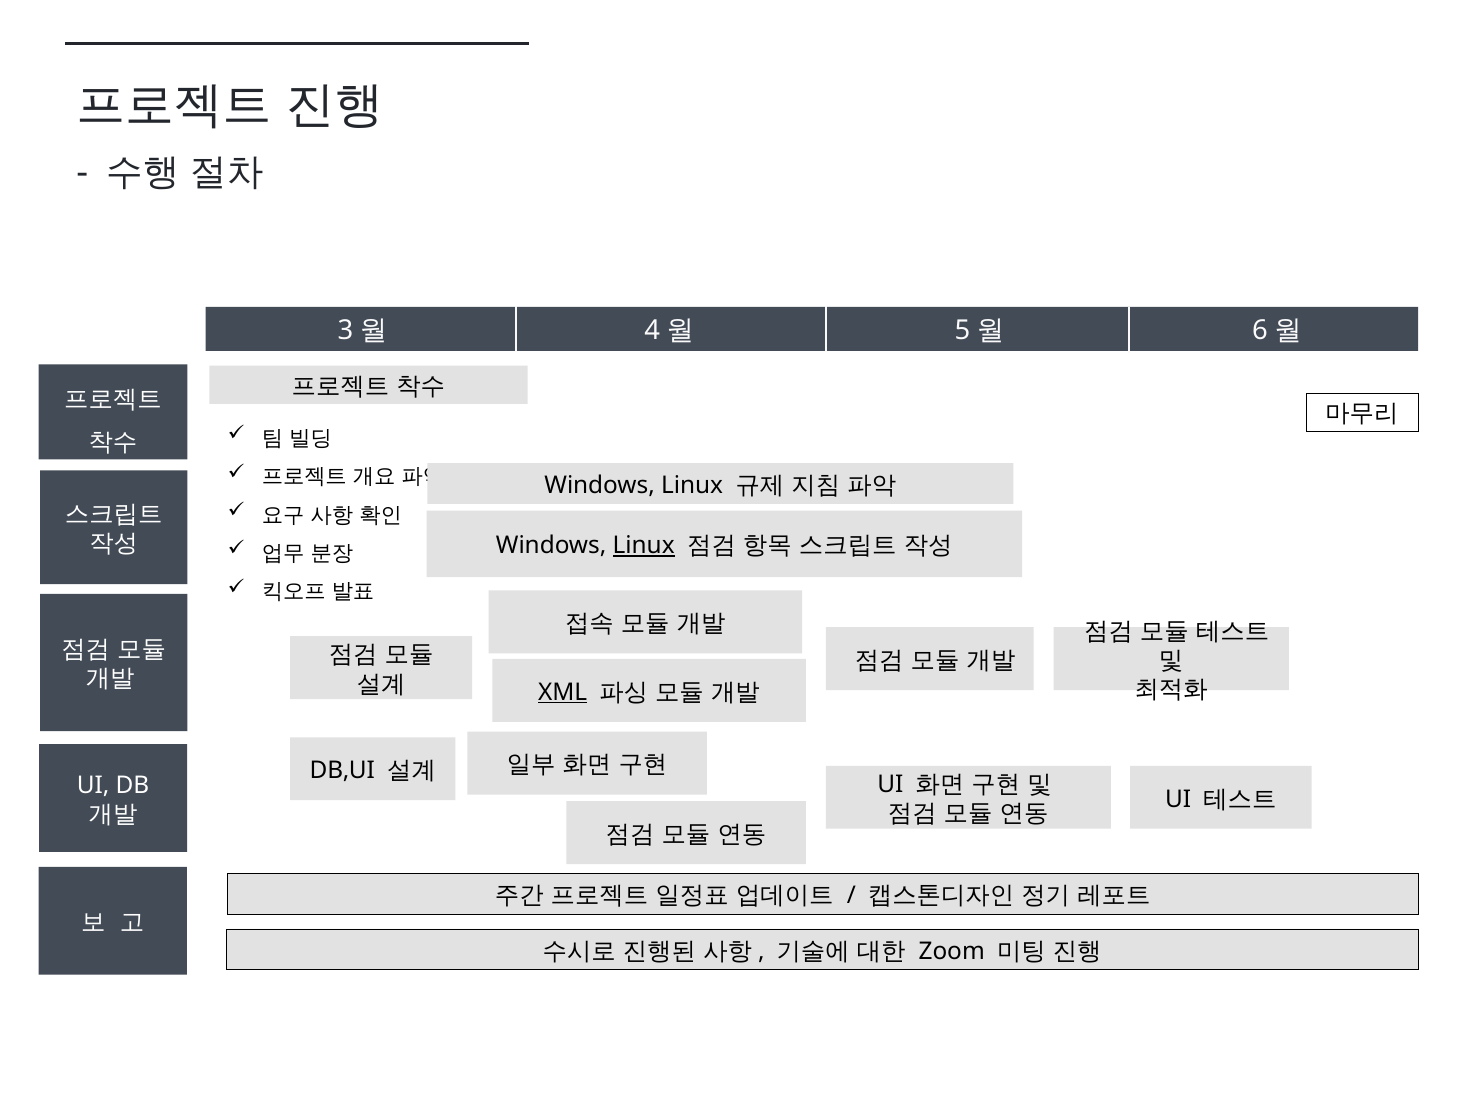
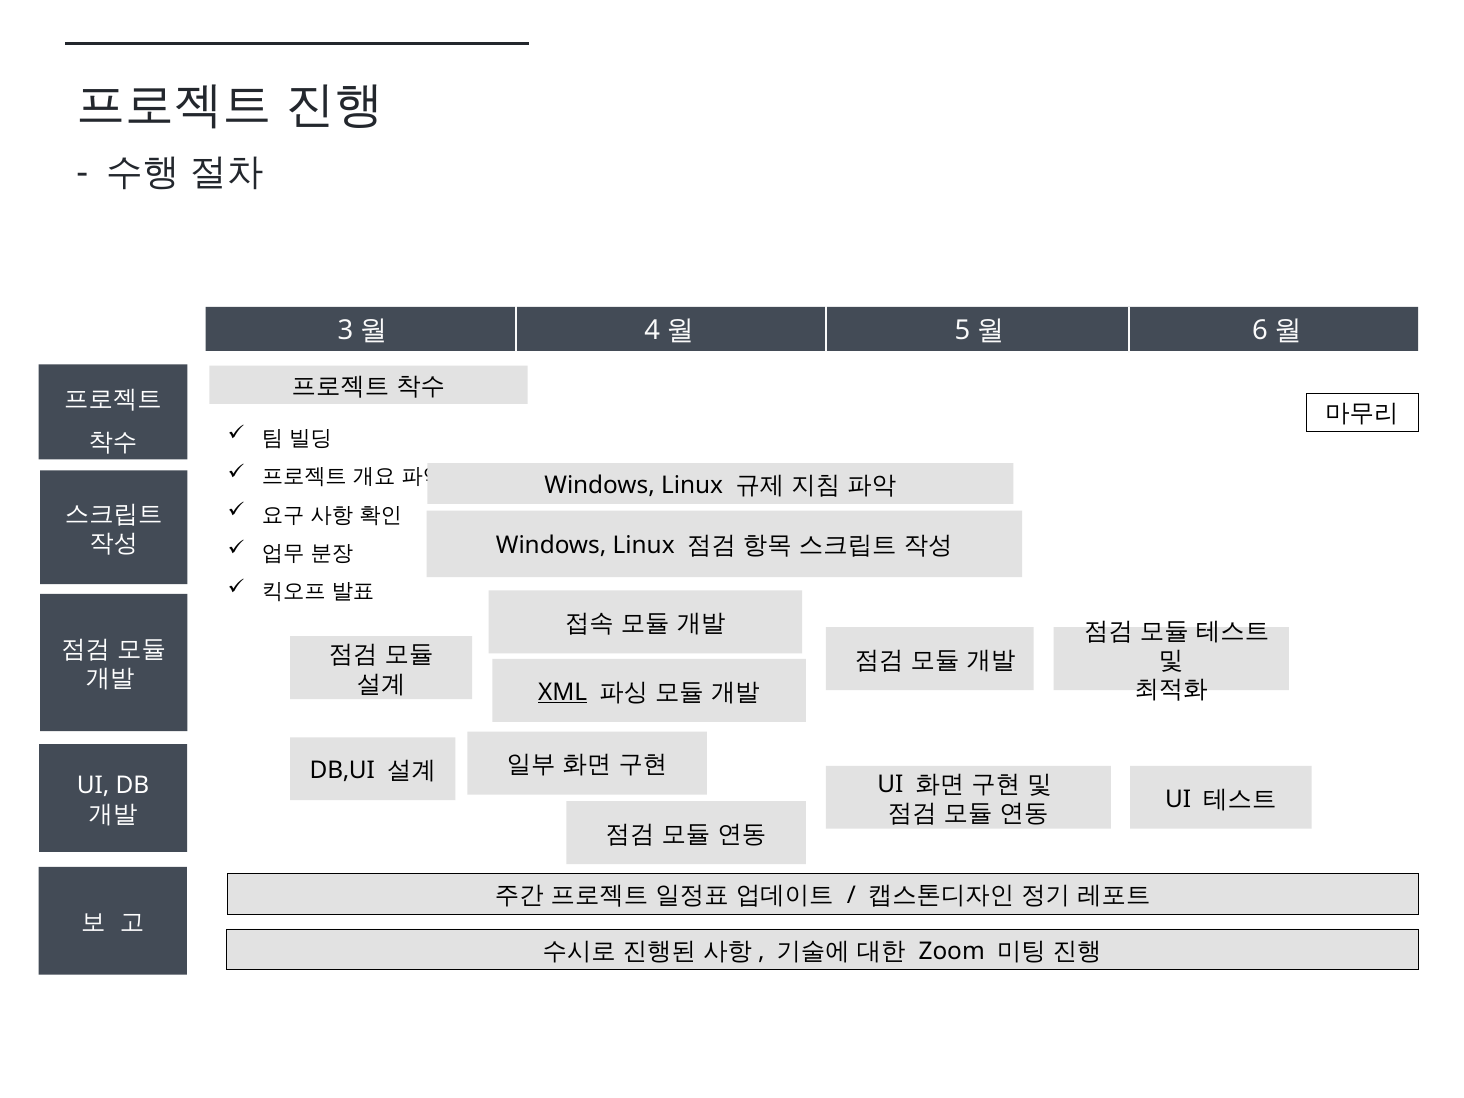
Linux at (644, 546) underline: present -> none
